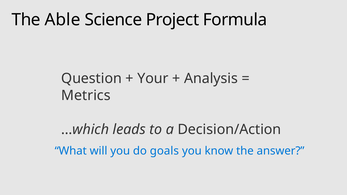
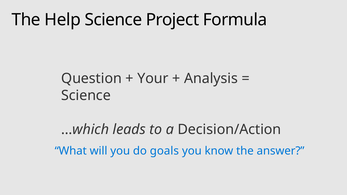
Able: Able -> Help
Metrics at (86, 96): Metrics -> Science
